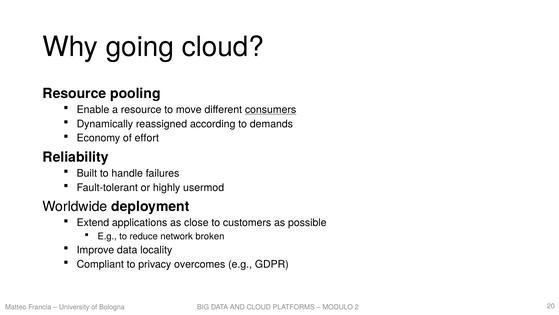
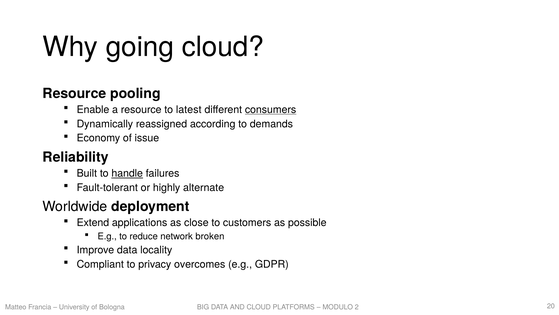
move: move -> latest
effort: effort -> issue
handle underline: none -> present
usermod: usermod -> alternate
